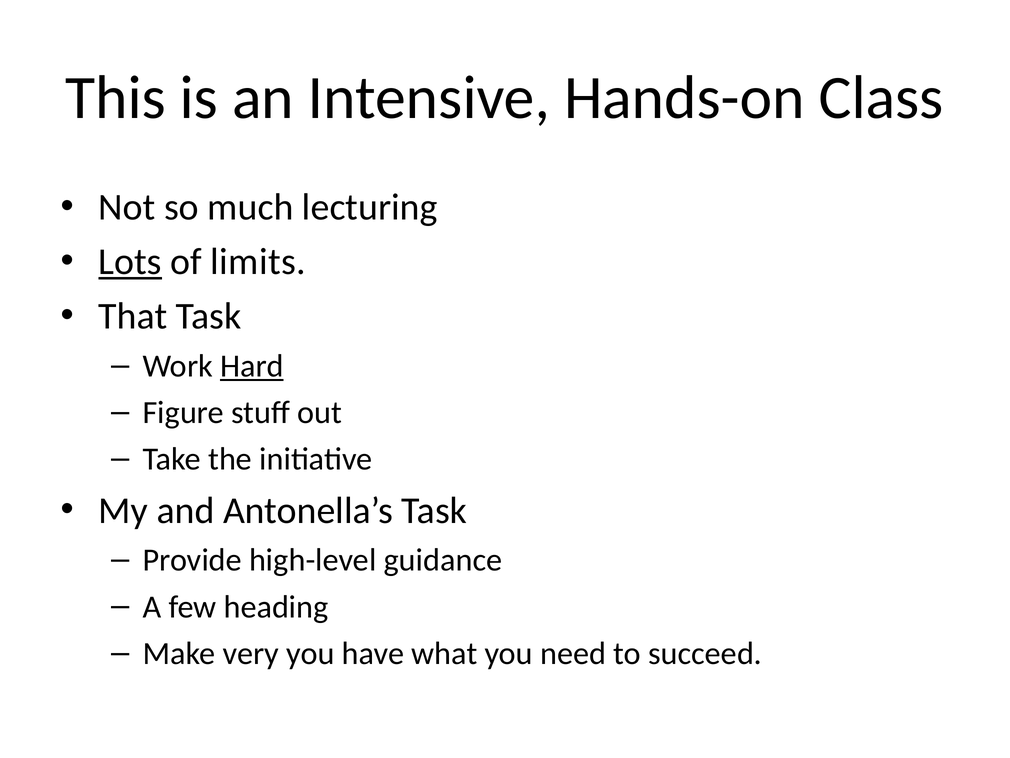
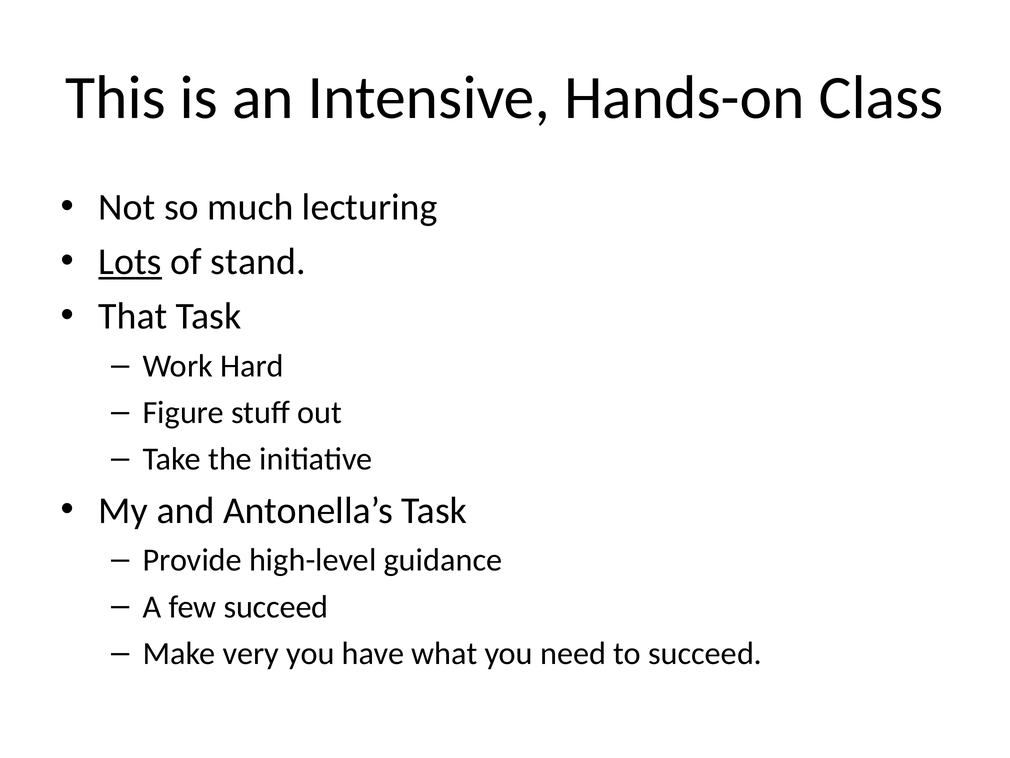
limits: limits -> stand
Hard underline: present -> none
few heading: heading -> succeed
